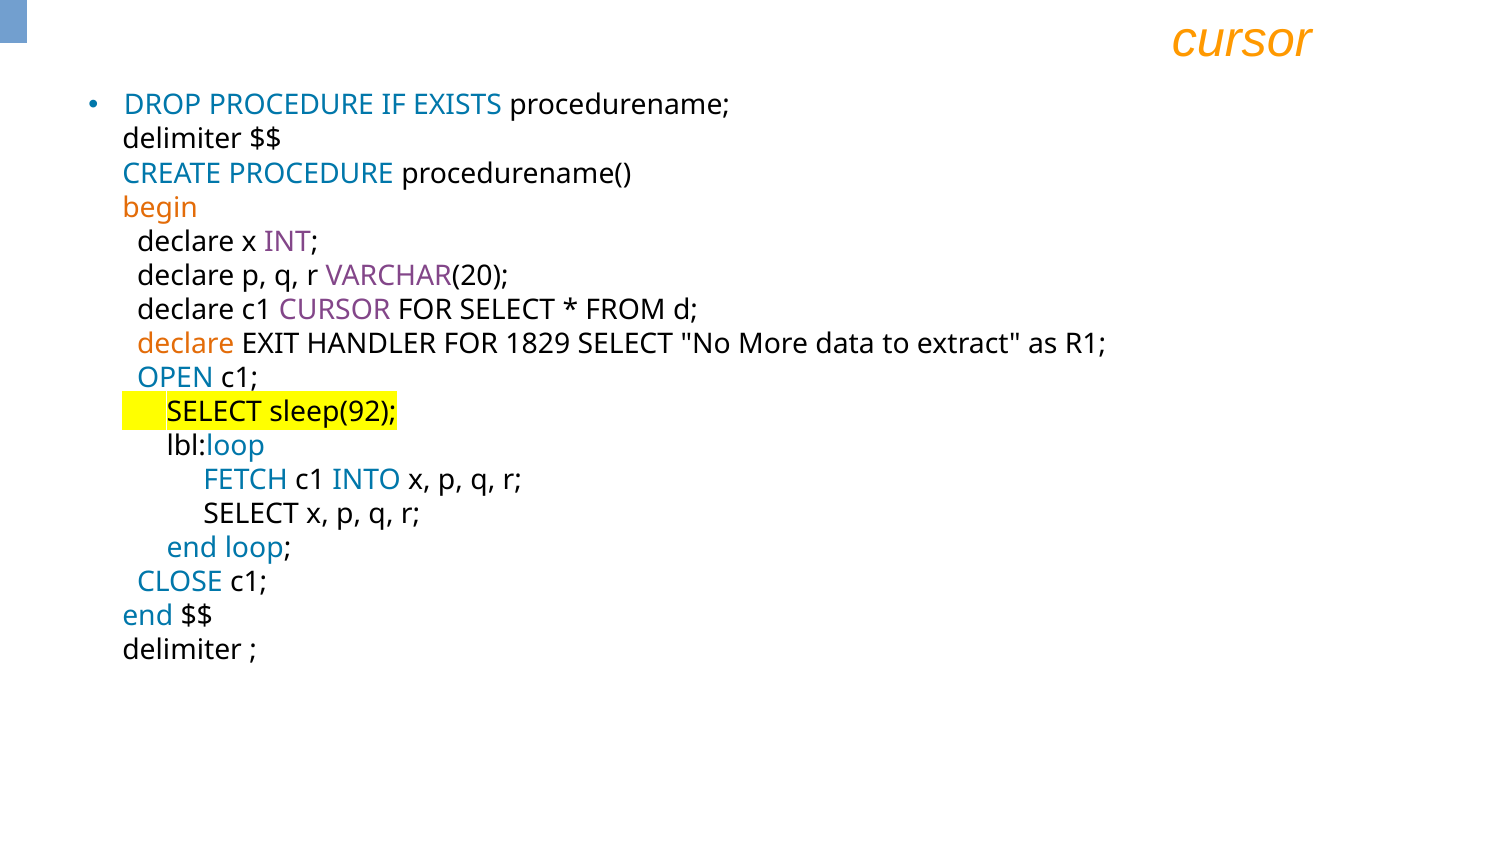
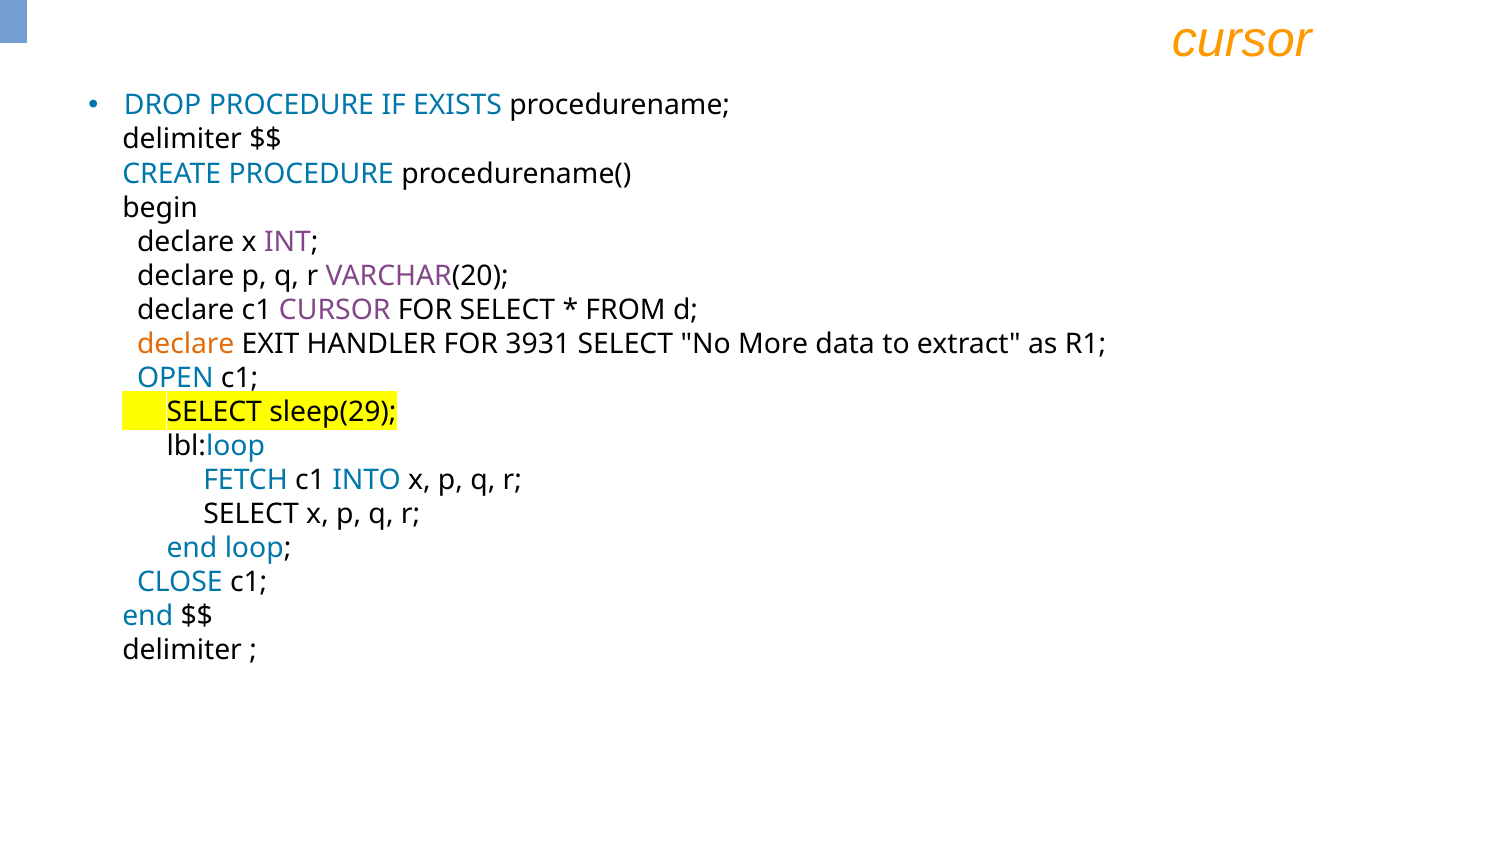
begin colour: orange -> black
1829: 1829 -> 3931
sleep(92: sleep(92 -> sleep(29
